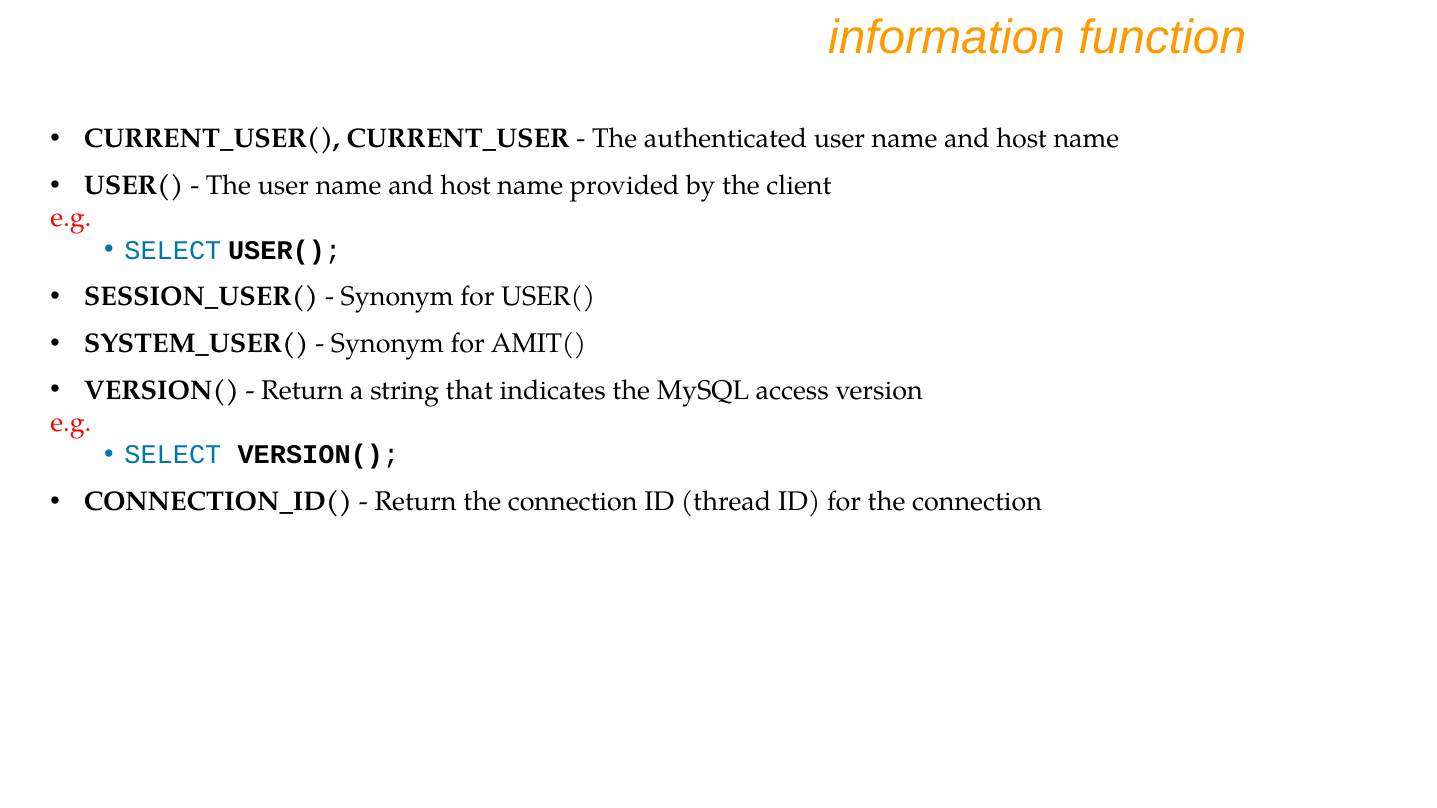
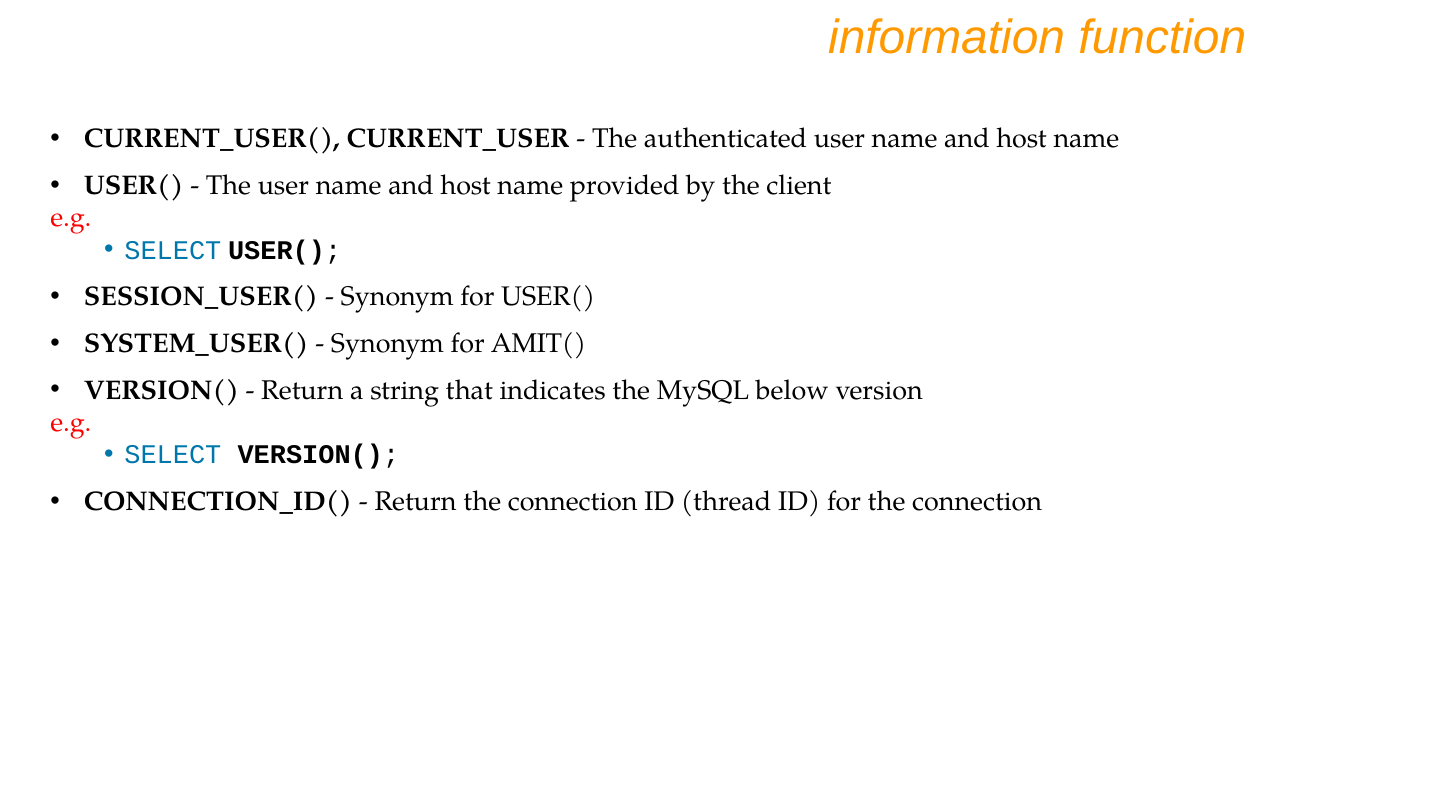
access: access -> below
